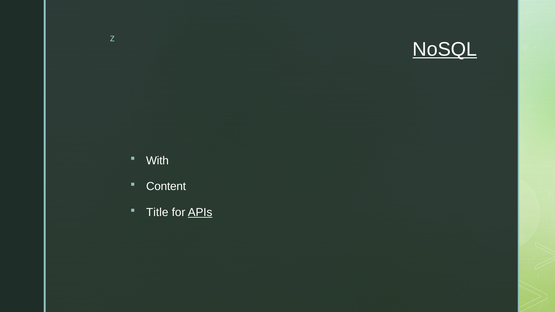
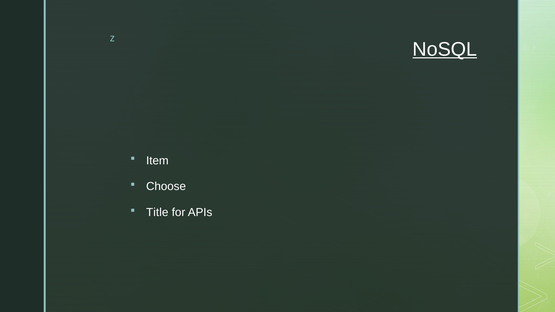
With: With -> Item
Content: Content -> Choose
APIs underline: present -> none
